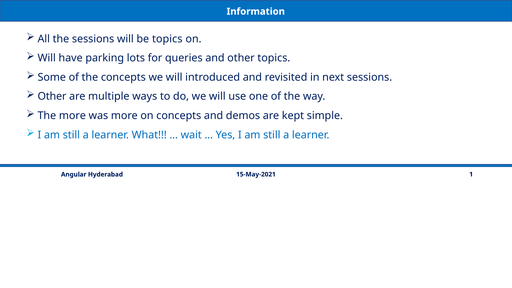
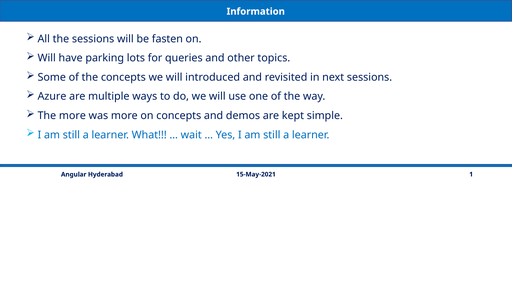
be topics: topics -> fasten
Other at (52, 96): Other -> Azure
